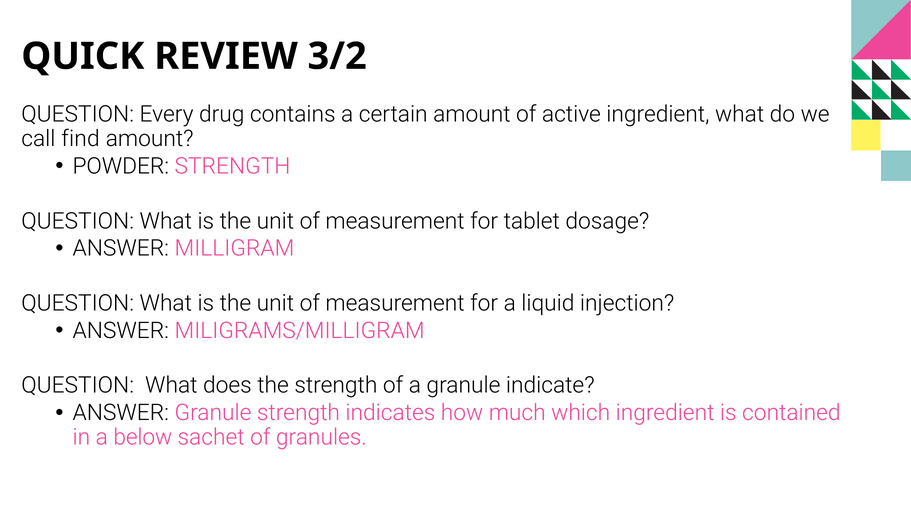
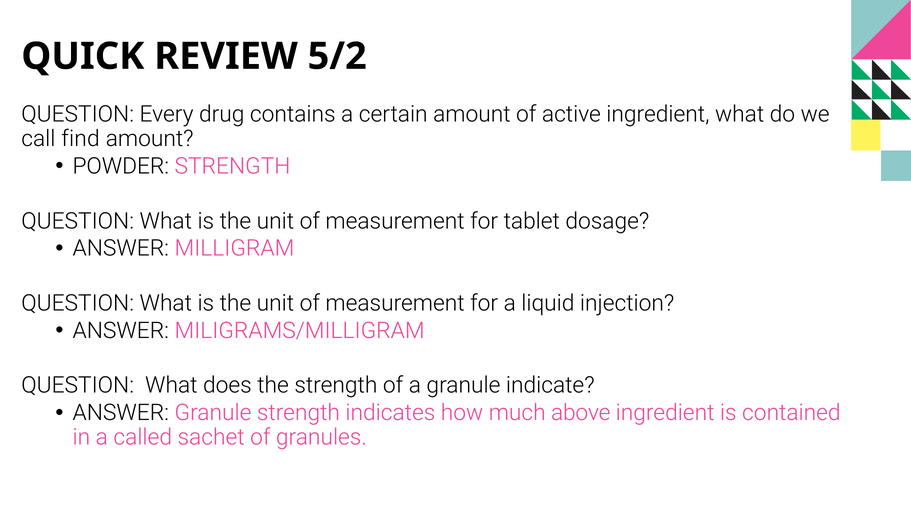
3/2: 3/2 -> 5/2
which: which -> above
below: below -> called
